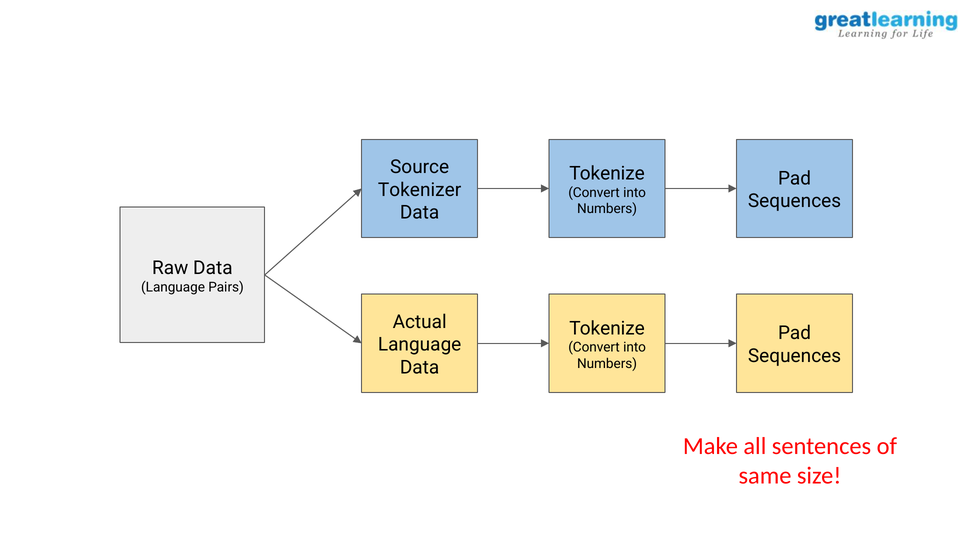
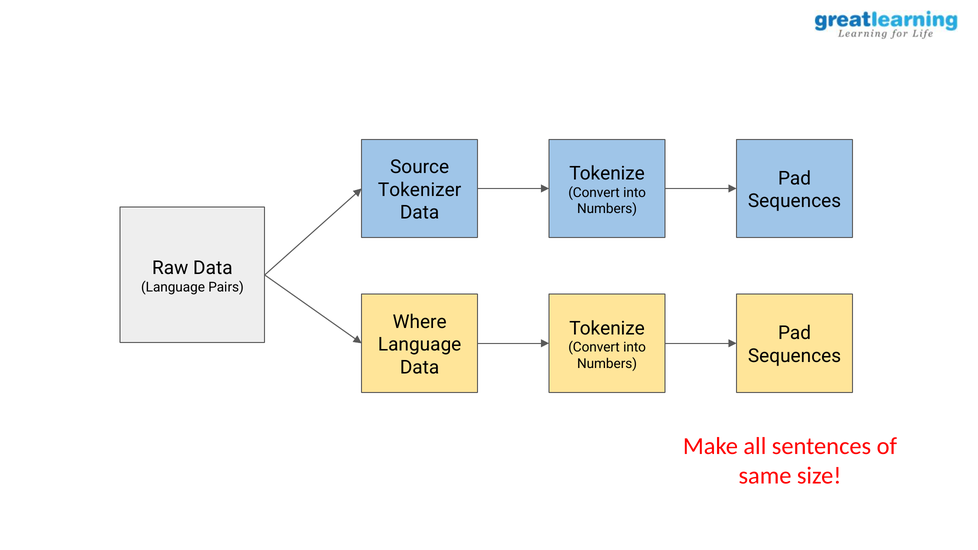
Actual: Actual -> Where
